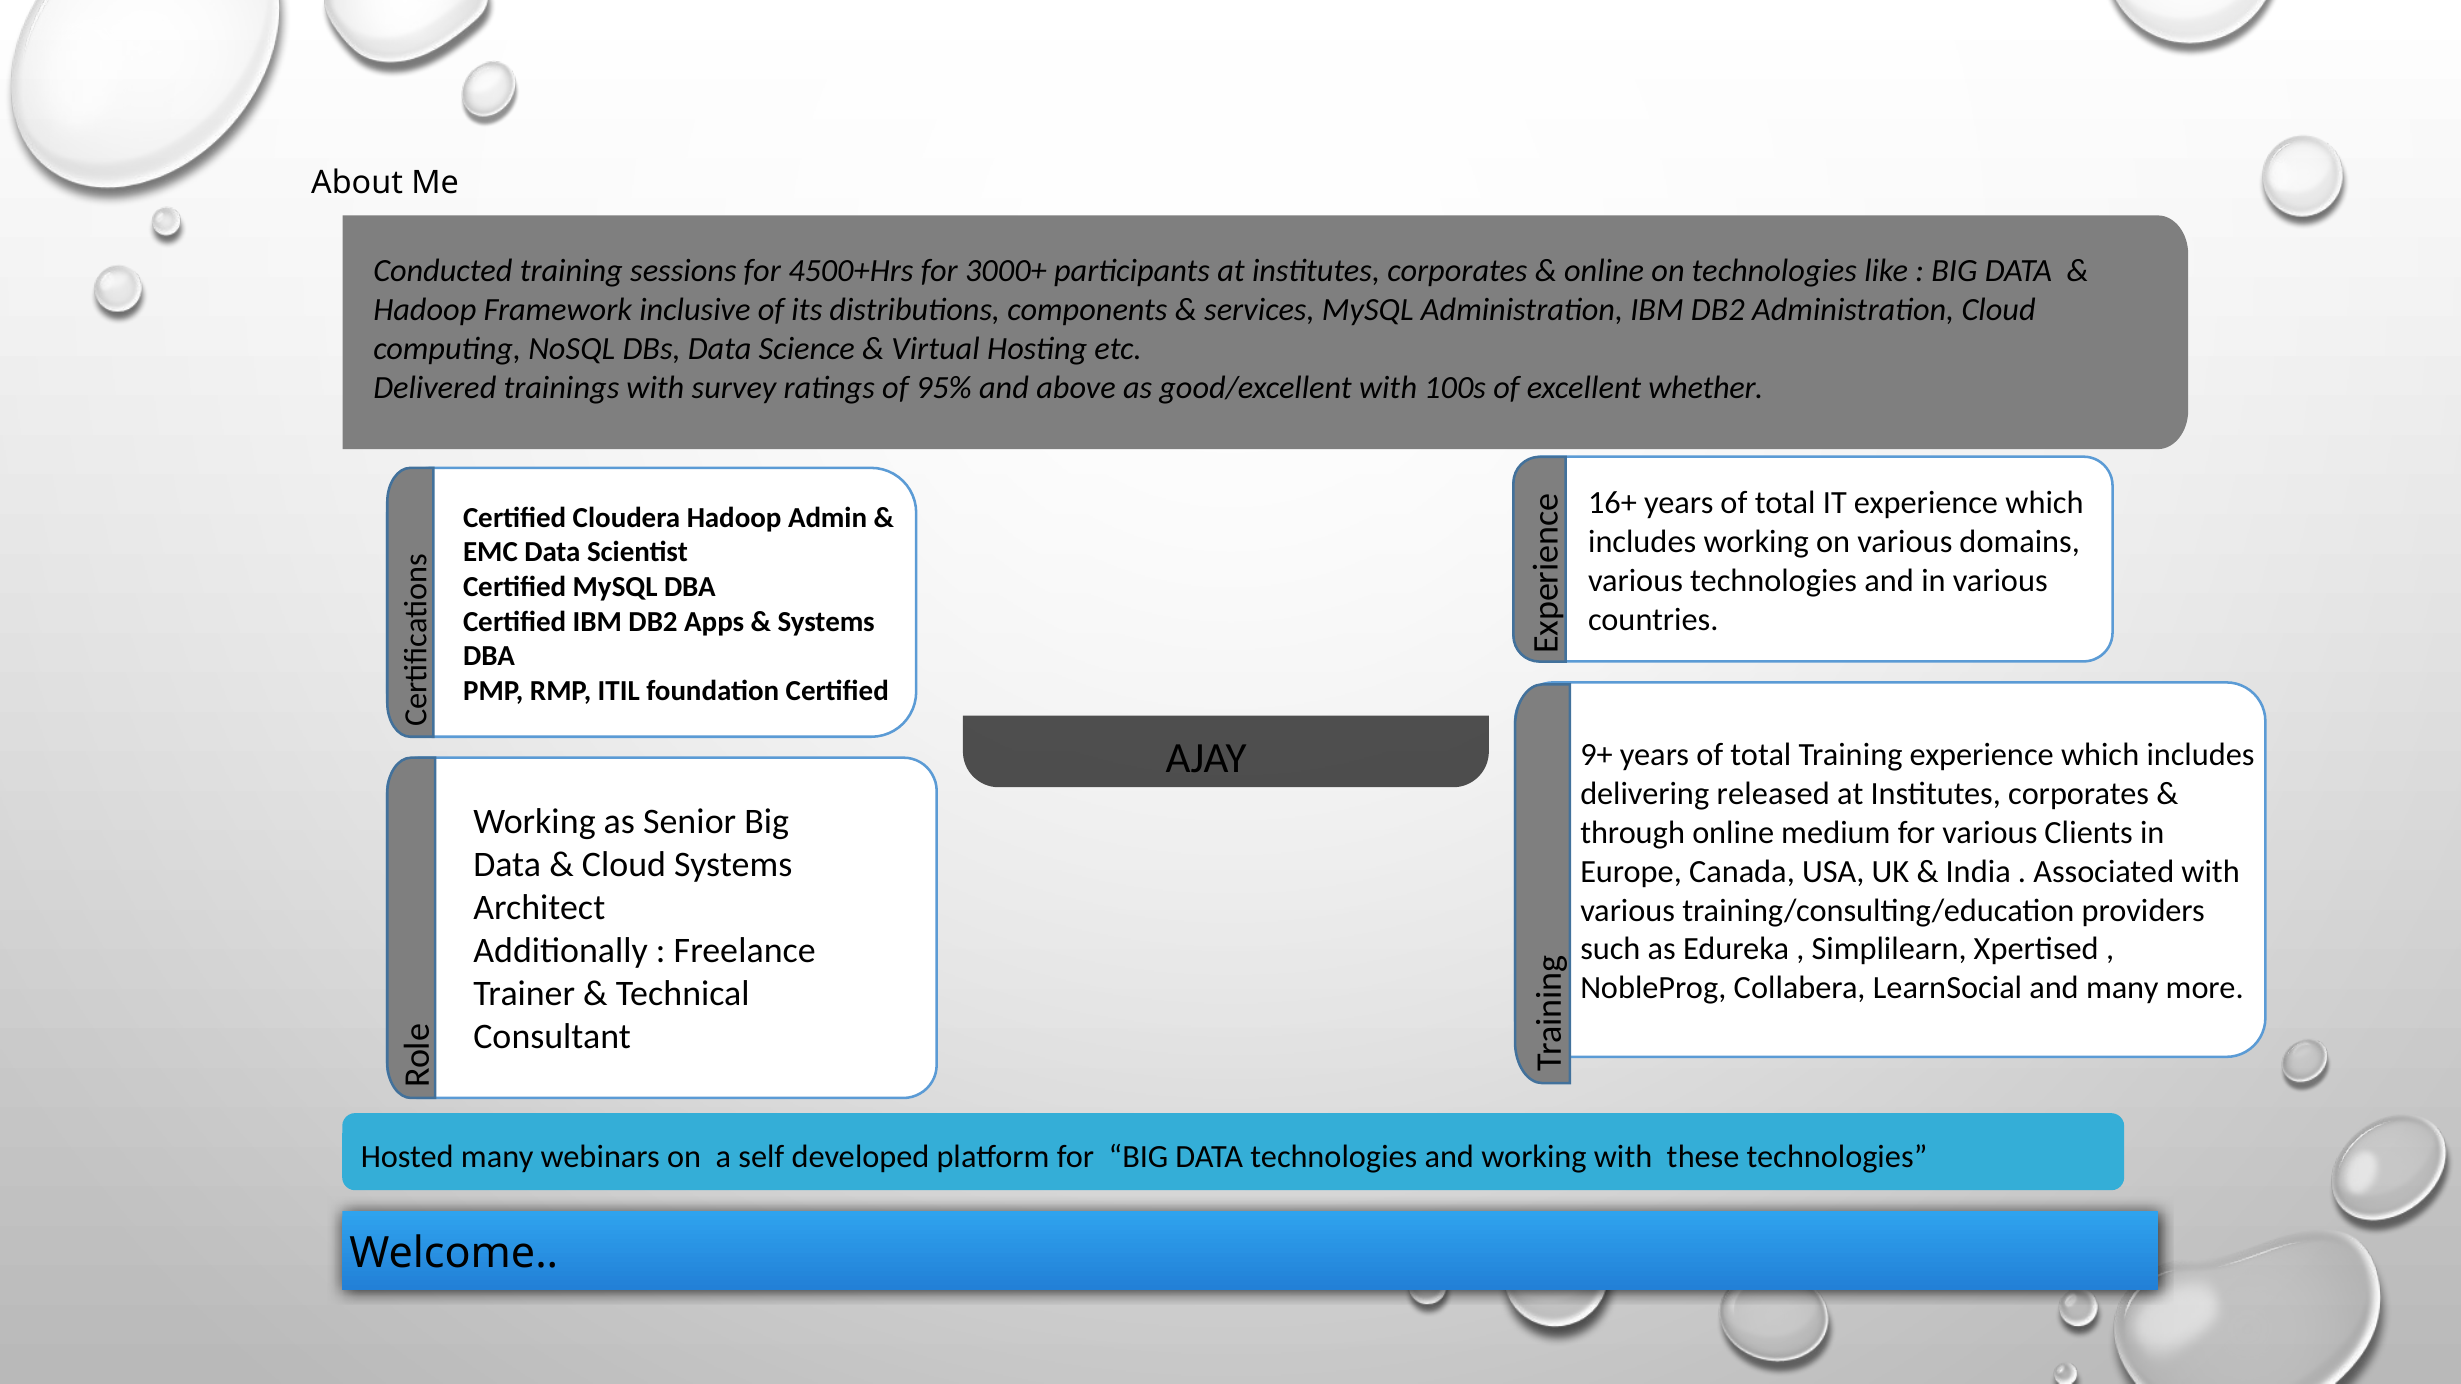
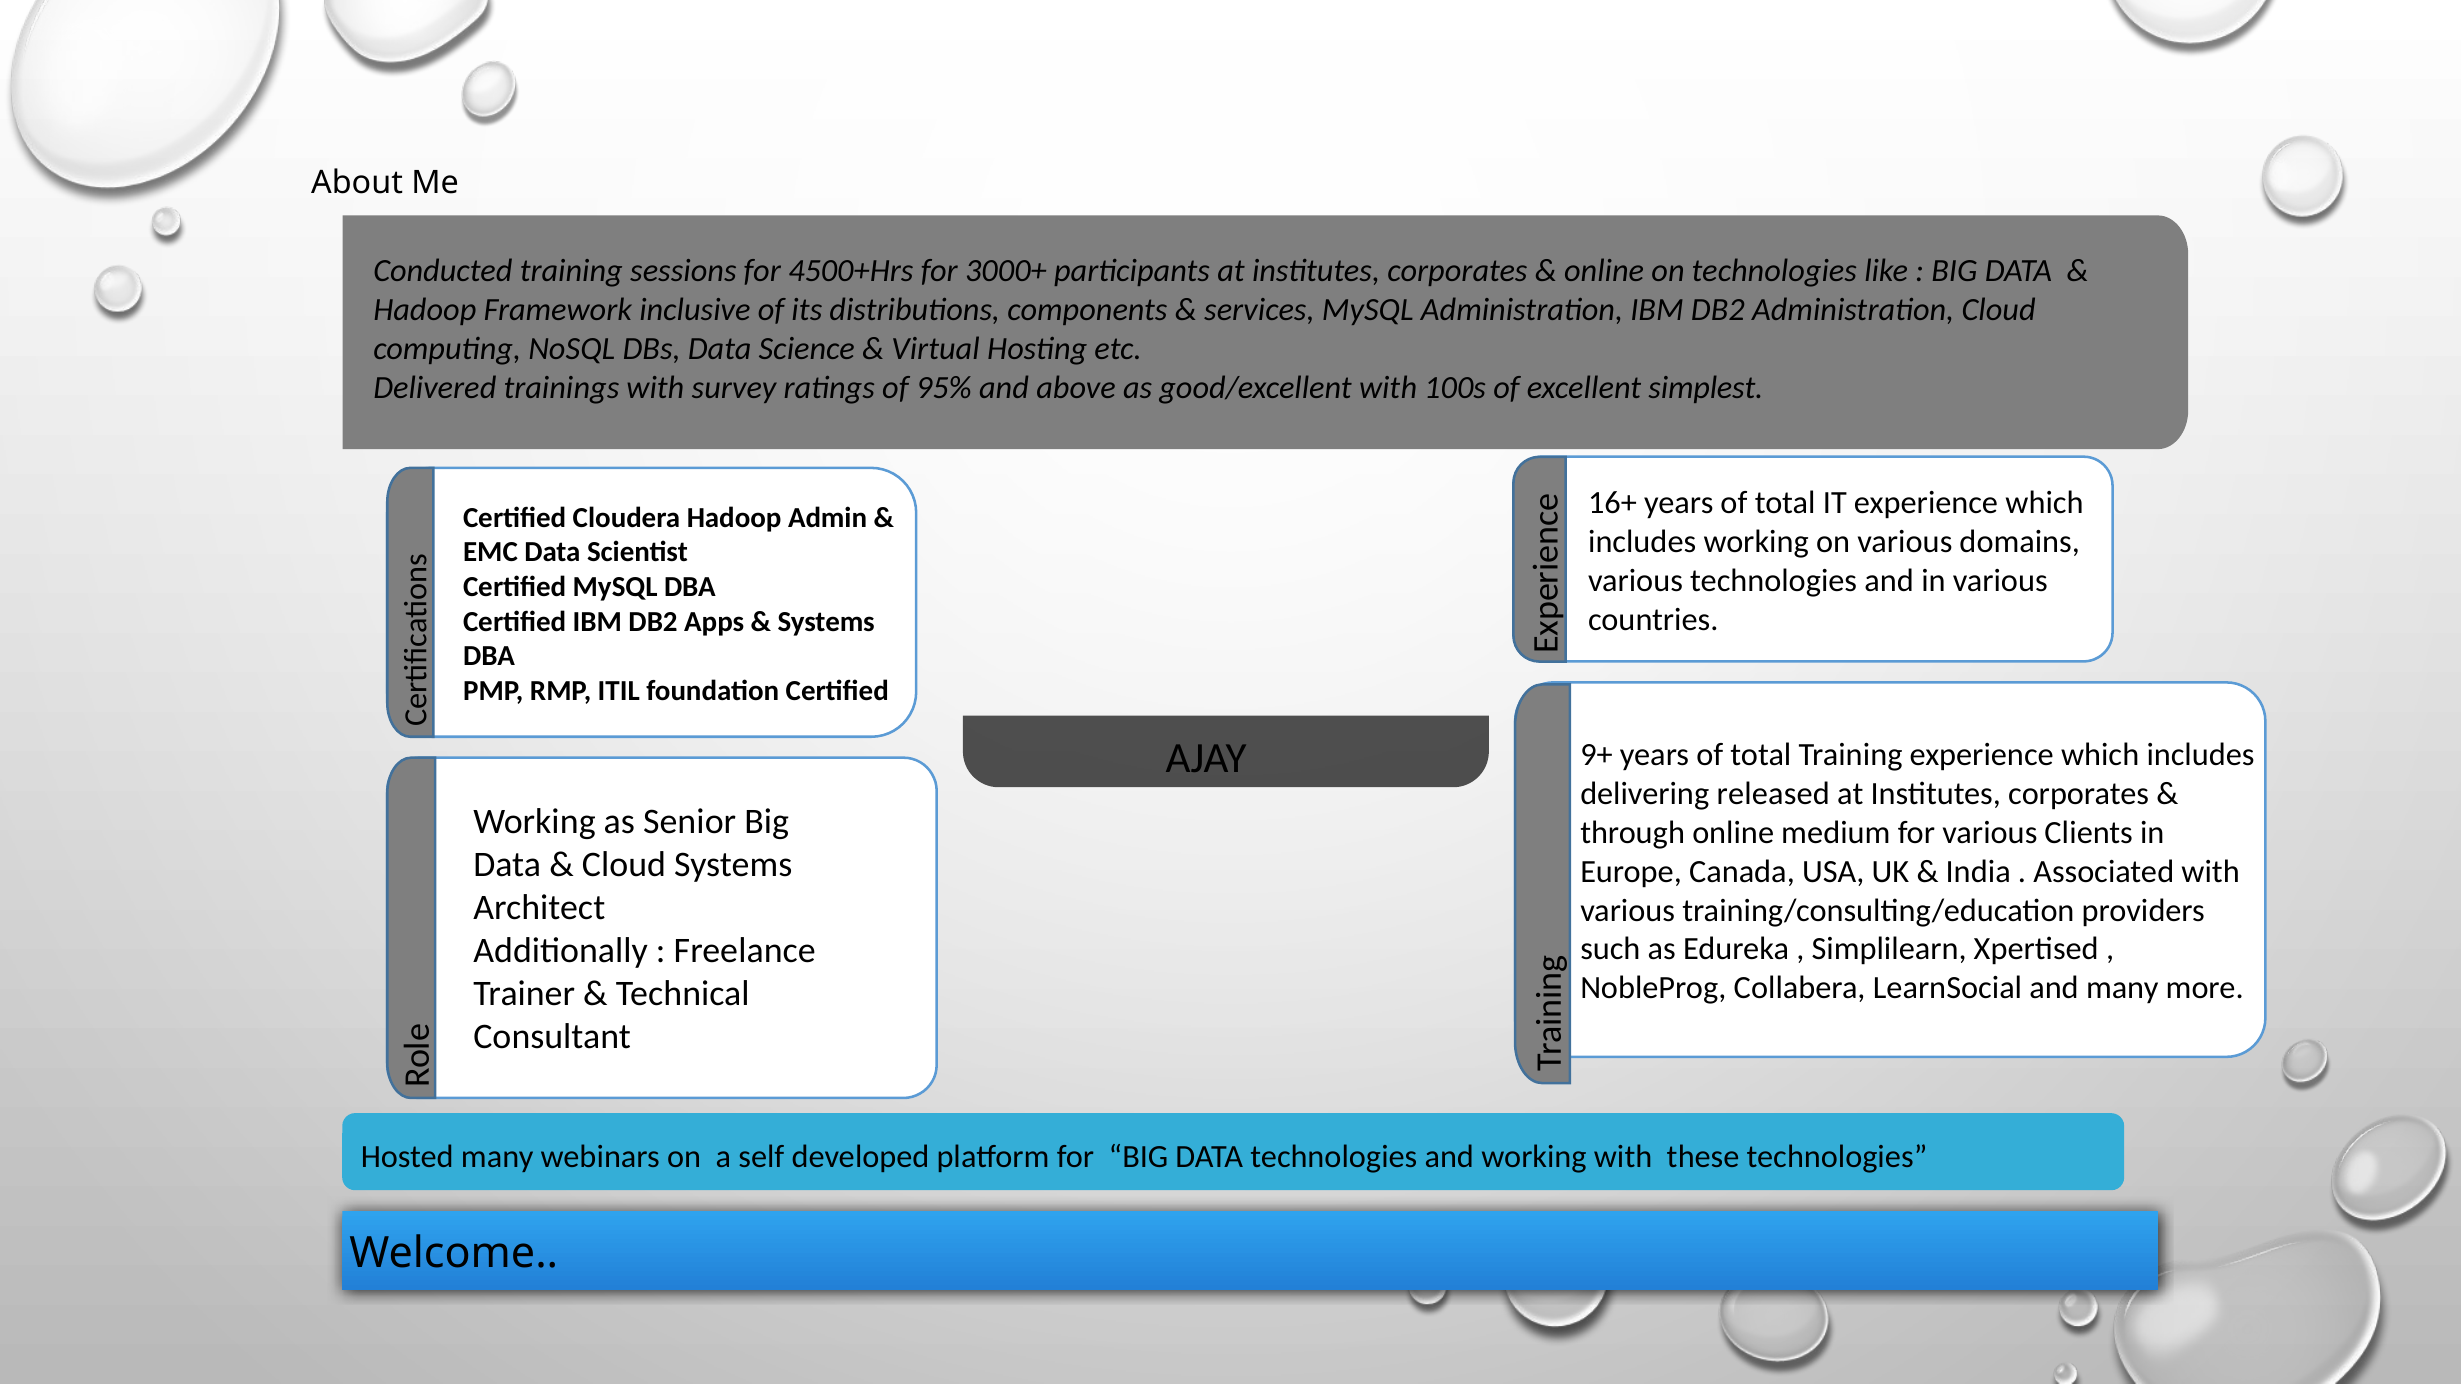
whether: whether -> simplest
